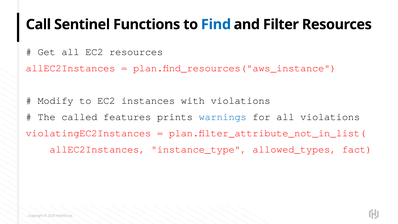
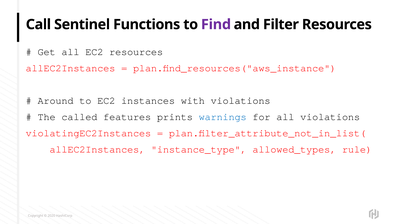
Find colour: blue -> purple
Modify: Modify -> Around
fact: fact -> rule
